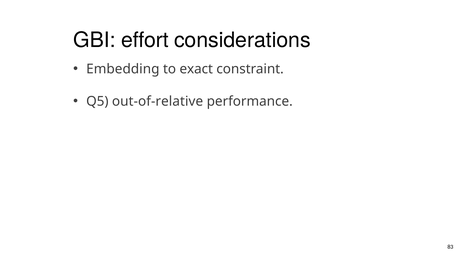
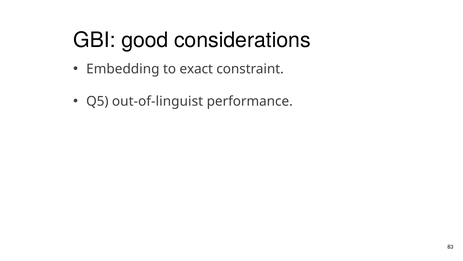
effort: effort -> good
out-of-relative: out-of-relative -> out-of-linguist
